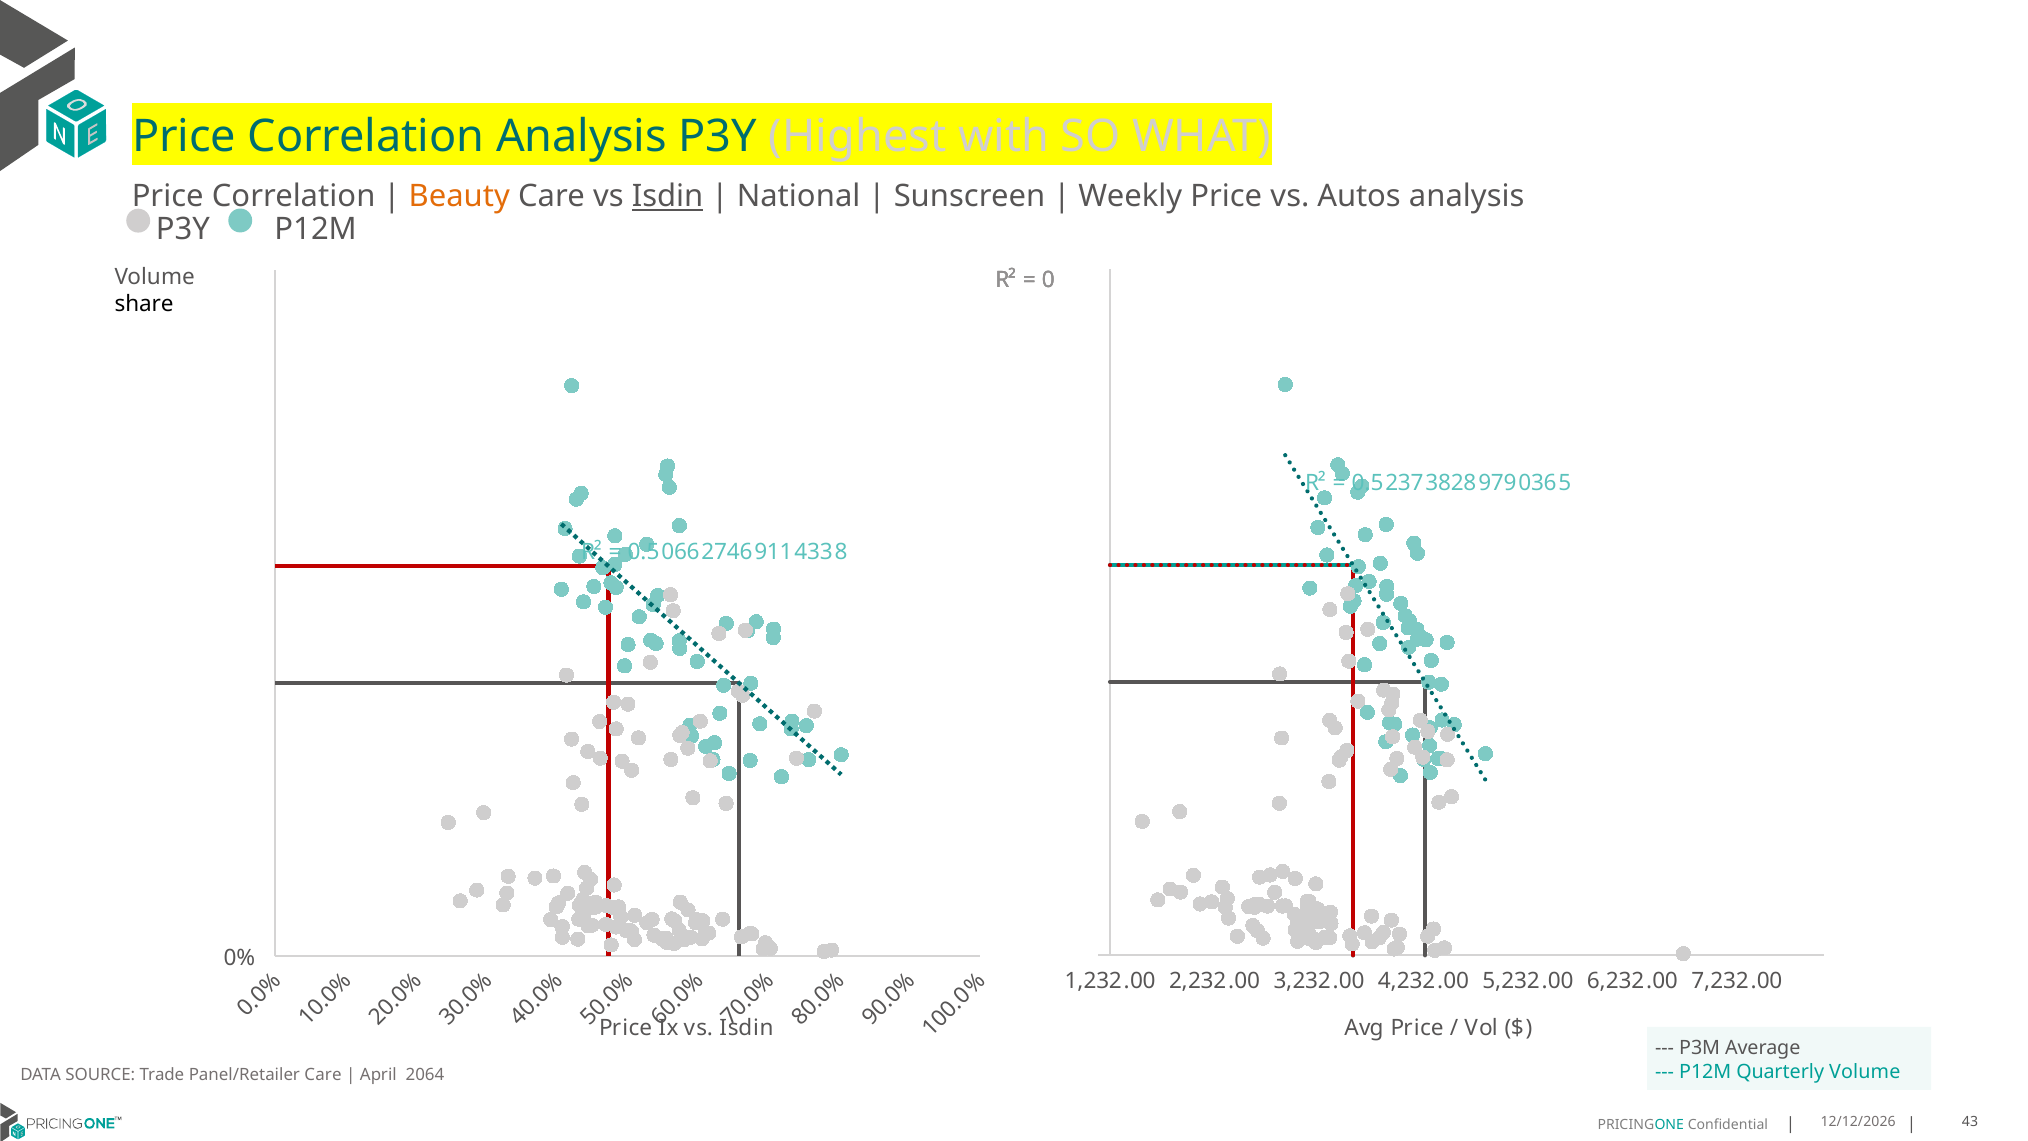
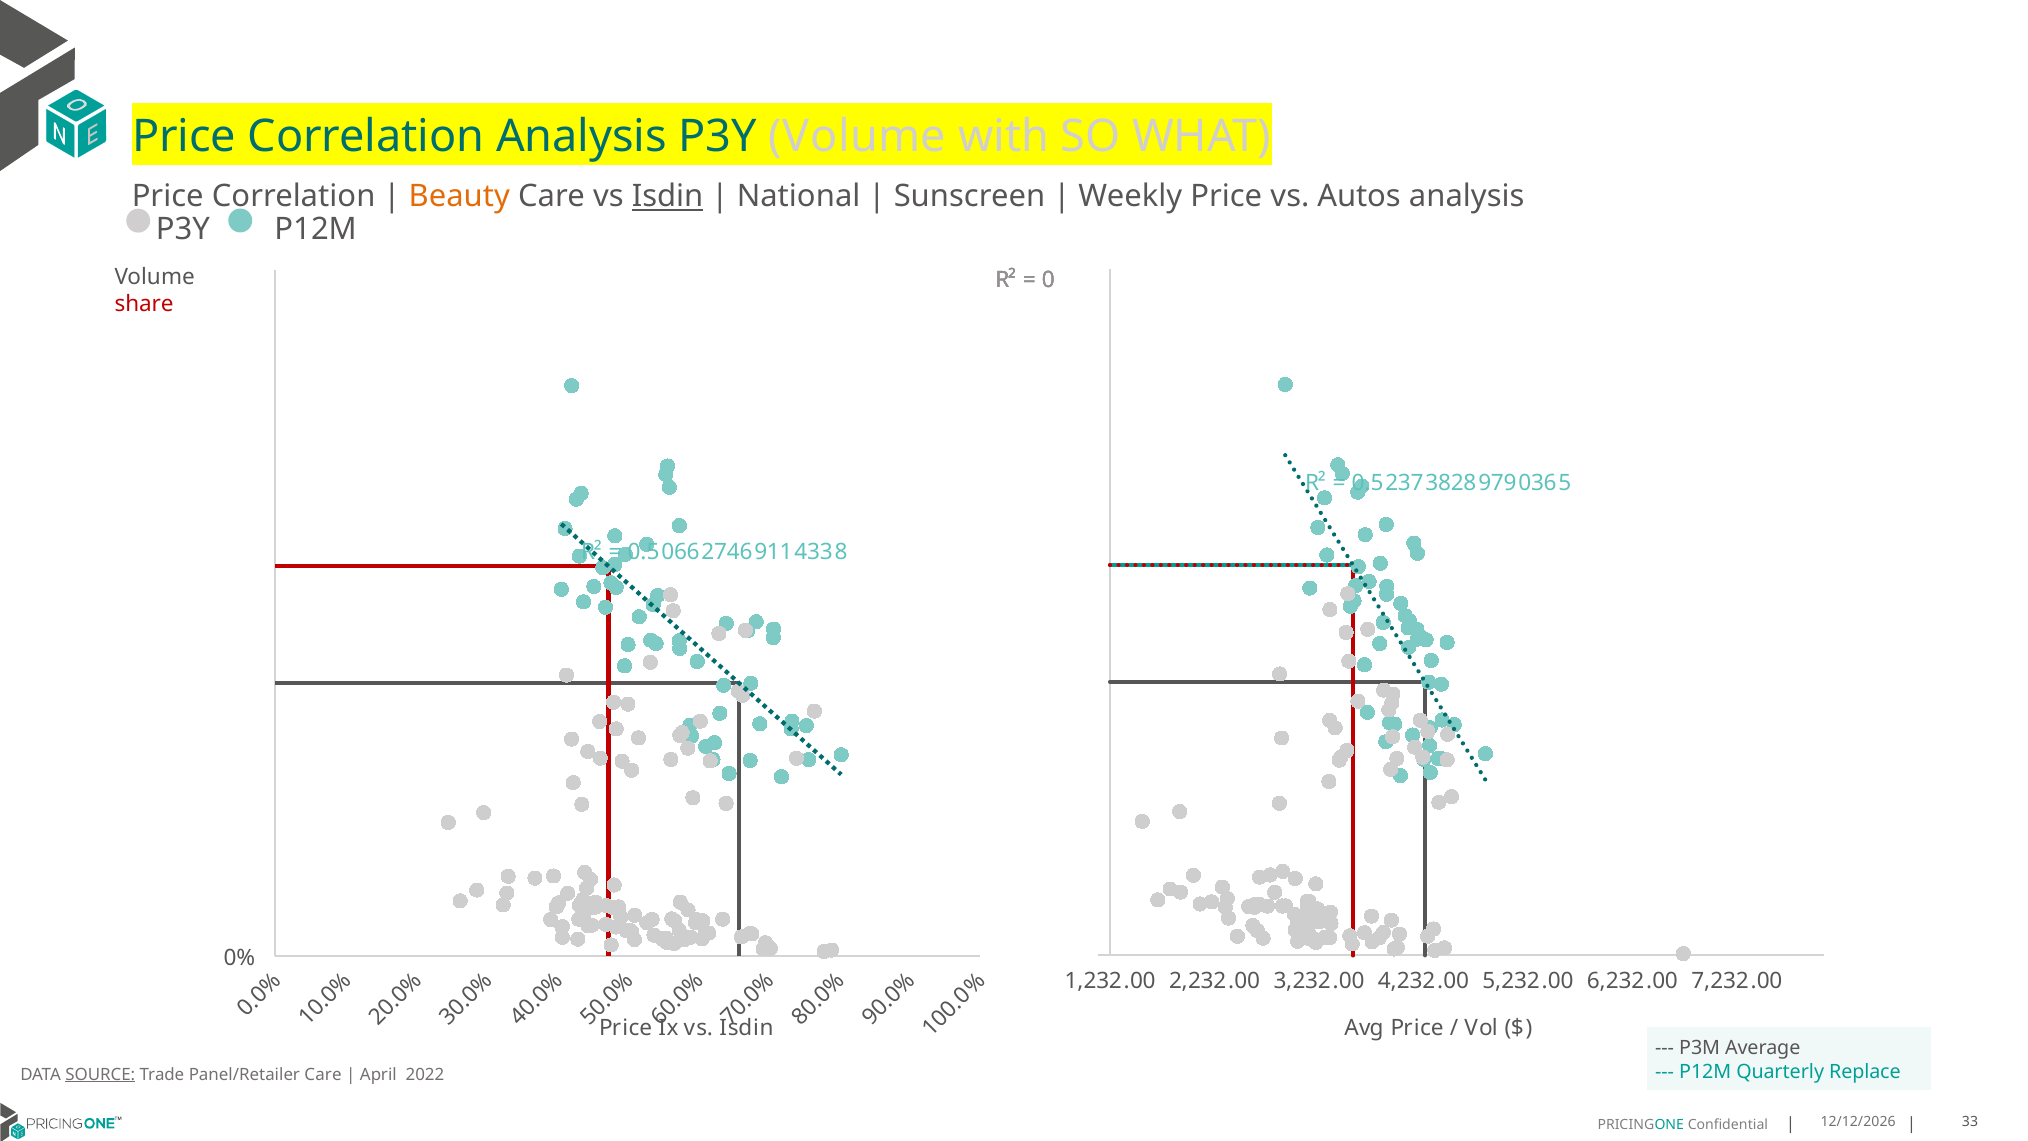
P3Y Highest: Highest -> Volume
share colour: black -> red
Quarterly Volume: Volume -> Replace
SOURCE underline: none -> present
2064: 2064 -> 2022
43: 43 -> 33
